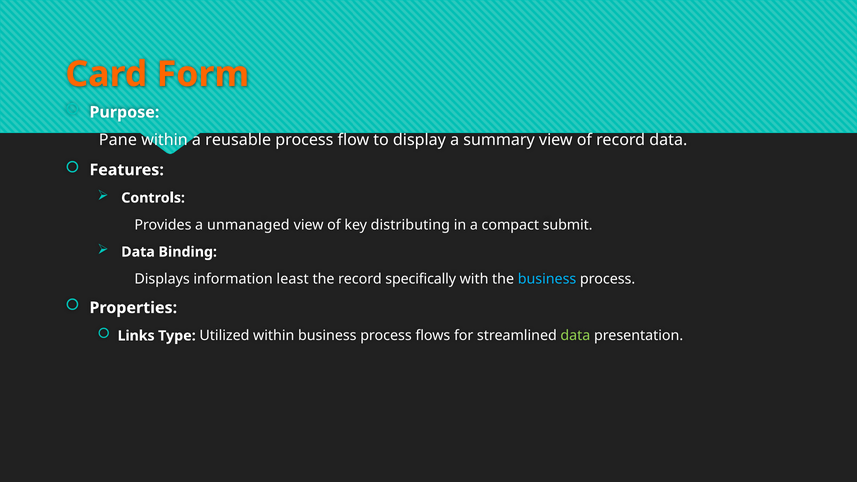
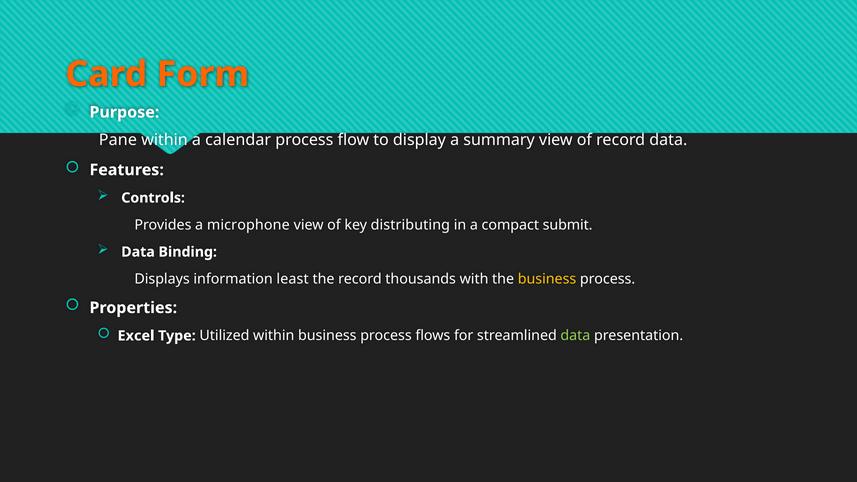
reusable: reusable -> calendar
unmanaged: unmanaged -> microphone
specifically: specifically -> thousands
business at (547, 279) colour: light blue -> yellow
Links: Links -> Excel
